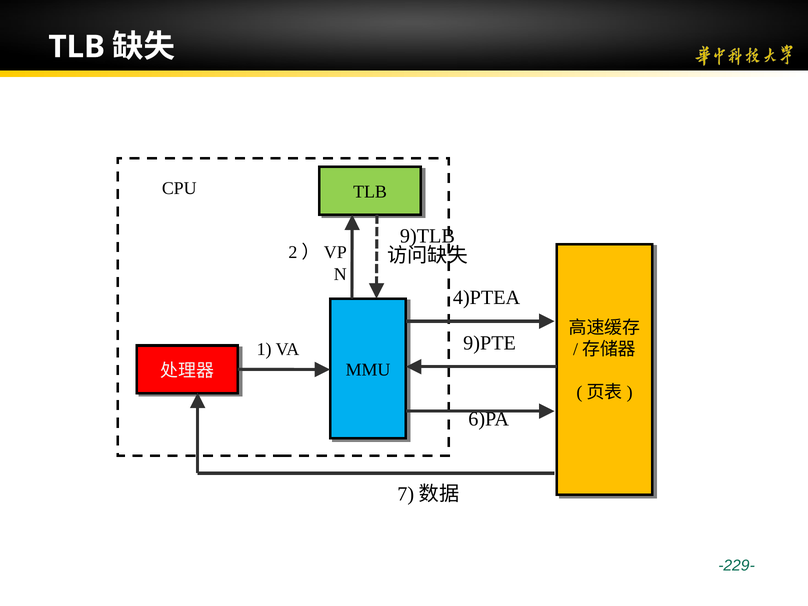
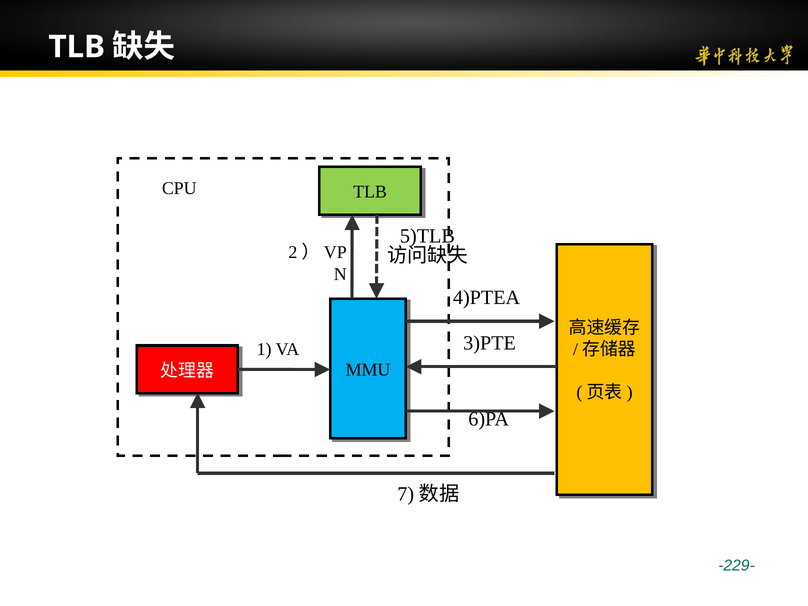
9)TLB: 9)TLB -> 5)TLB
9)PTE: 9)PTE -> 3)PTE
